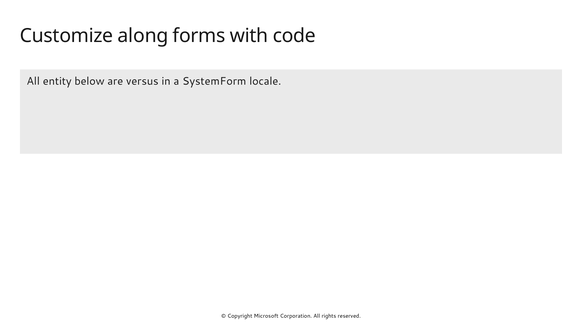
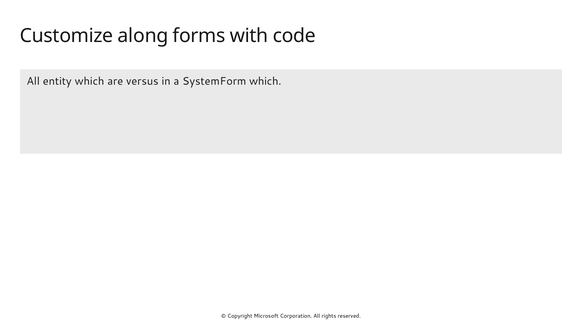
entity below: below -> which
SystemForm locale: locale -> which
